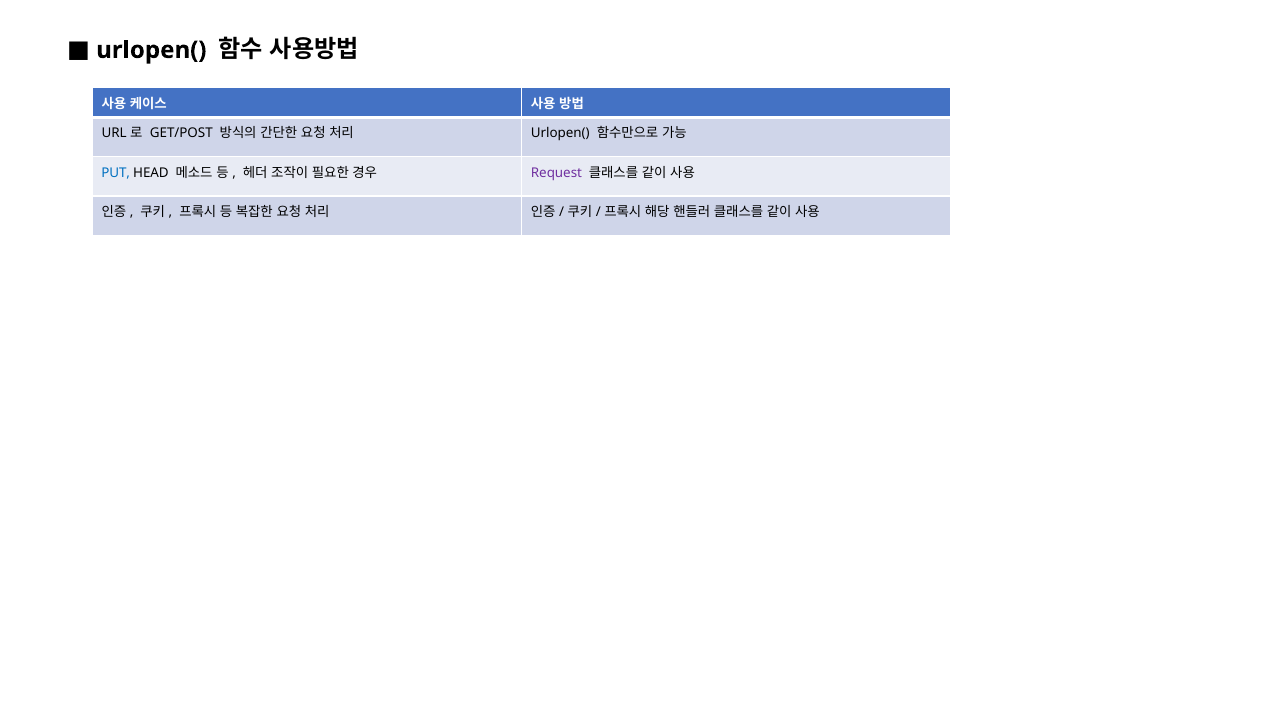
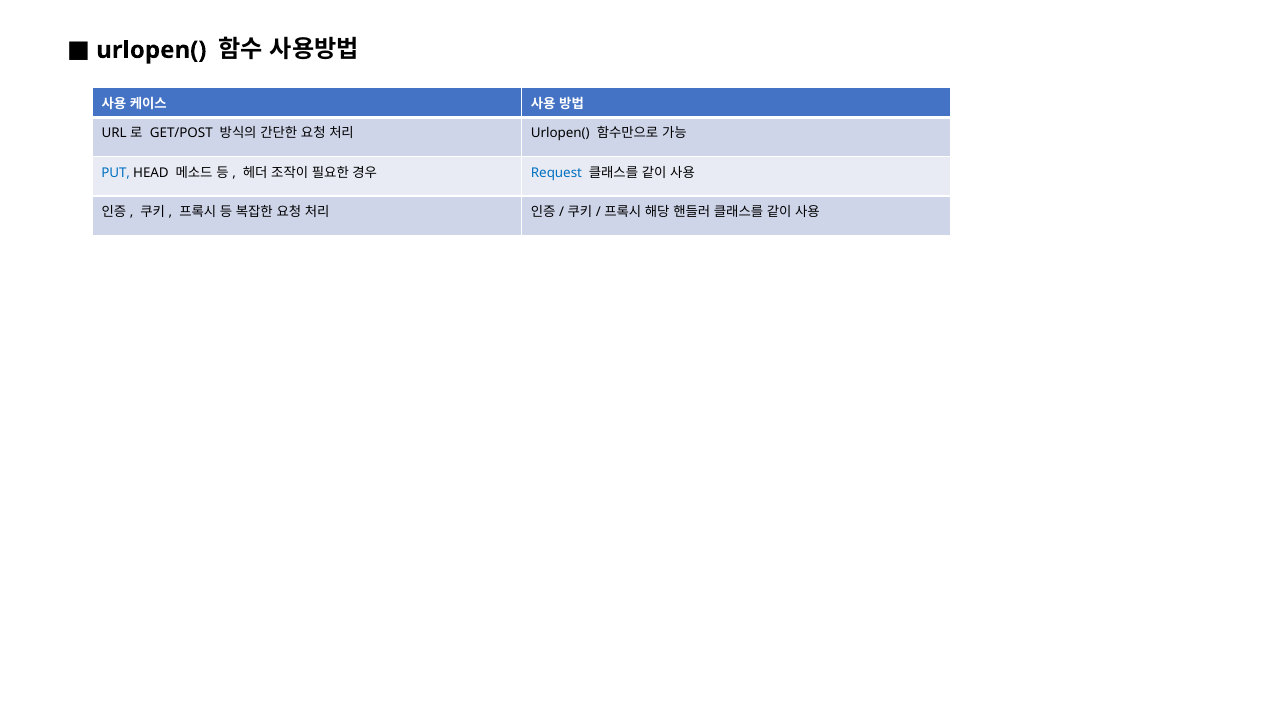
Request colour: purple -> blue
